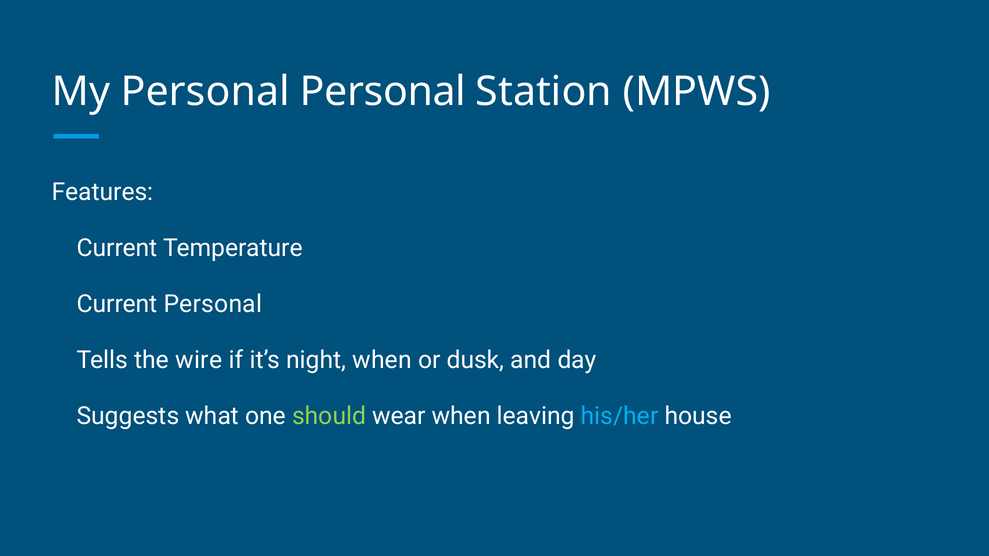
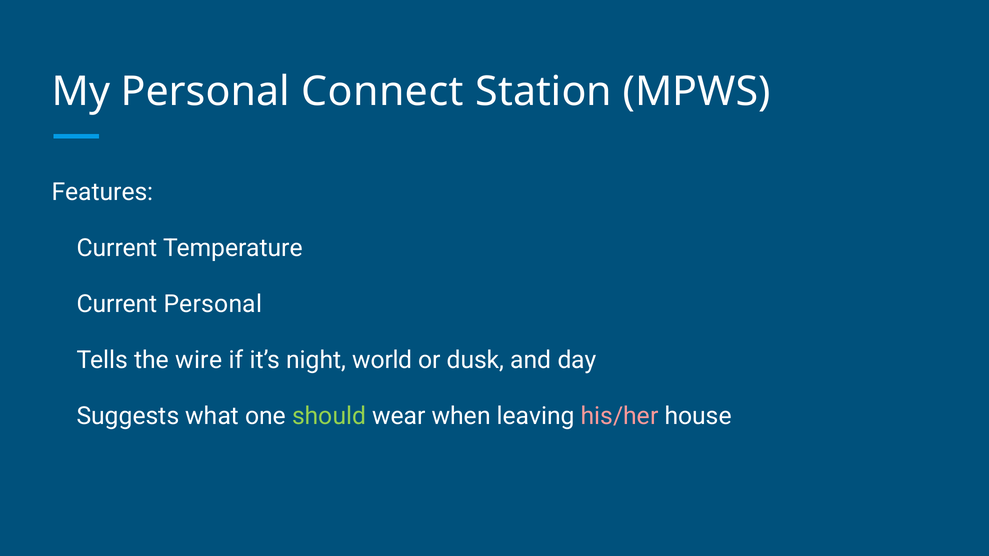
Personal Personal: Personal -> Connect
night when: when -> world
his/her colour: light blue -> pink
